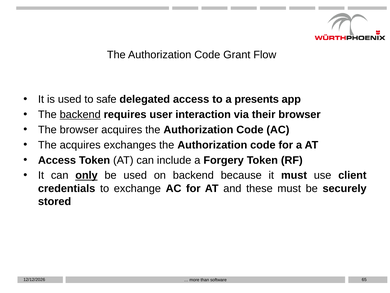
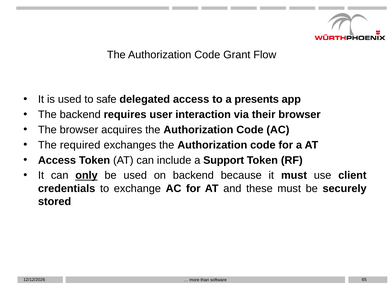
backend at (80, 114) underline: present -> none
The acquires: acquires -> required
Forgery: Forgery -> Support
